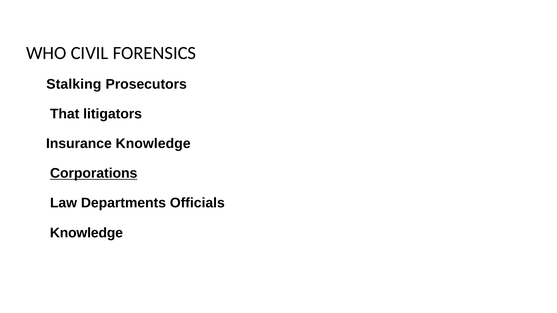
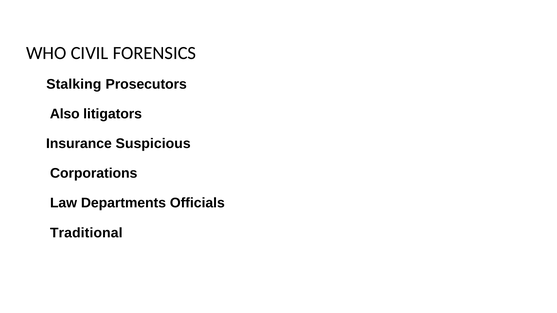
That: That -> Also
Insurance Knowledge: Knowledge -> Suspicious
Corporations underline: present -> none
Knowledge at (86, 233): Knowledge -> Traditional
